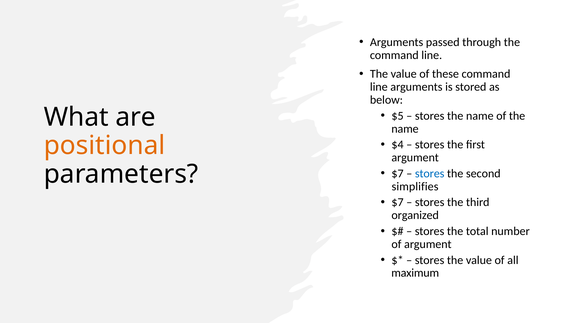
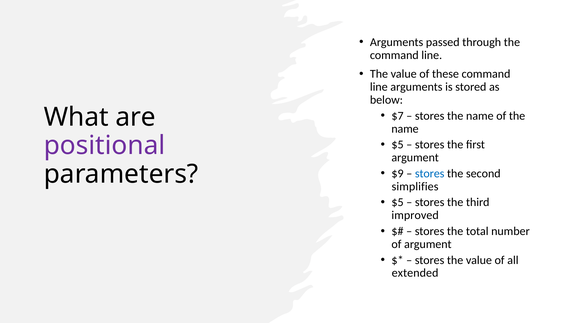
$5: $5 -> $7
positional colour: orange -> purple
$4 at (398, 145): $4 -> $5
$7 at (398, 173): $7 -> $9
$7 at (398, 202): $7 -> $5
organized: organized -> improved
maximum: maximum -> extended
